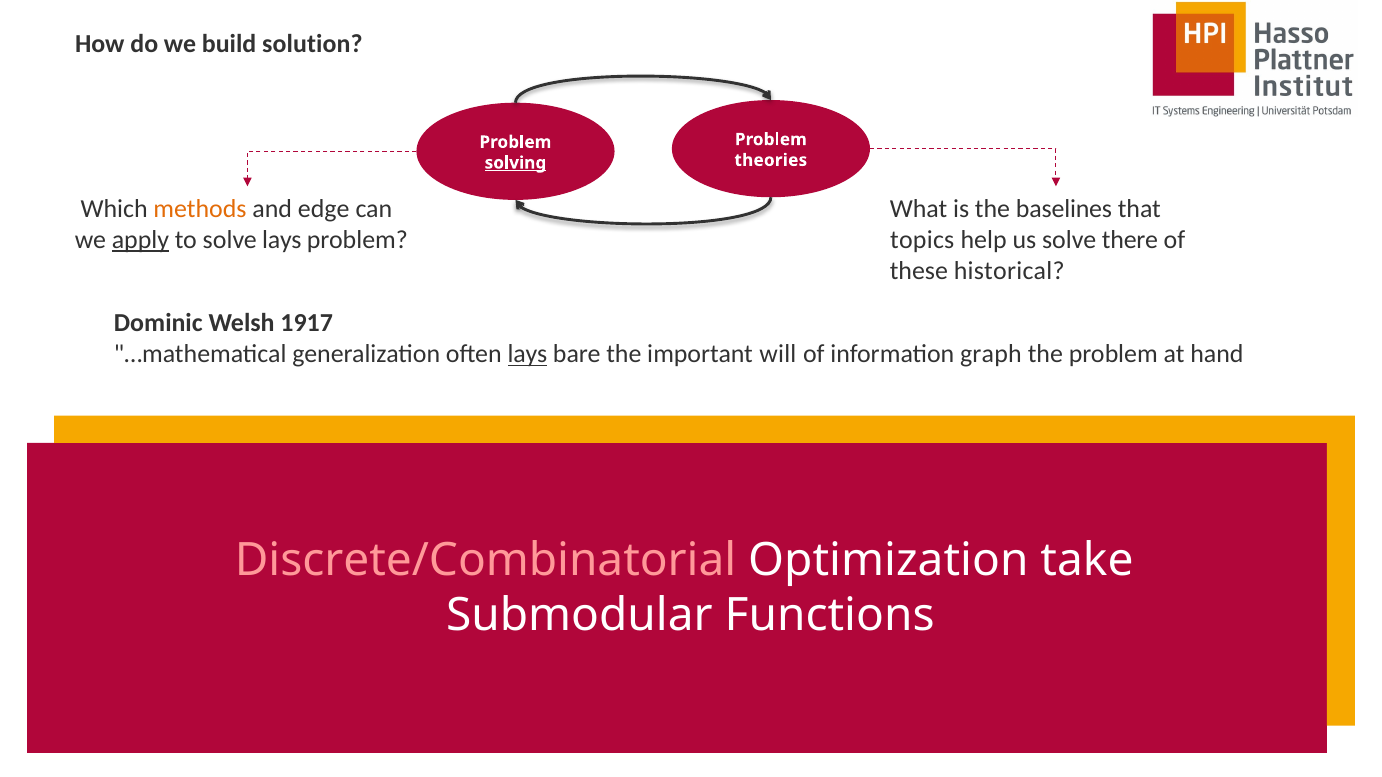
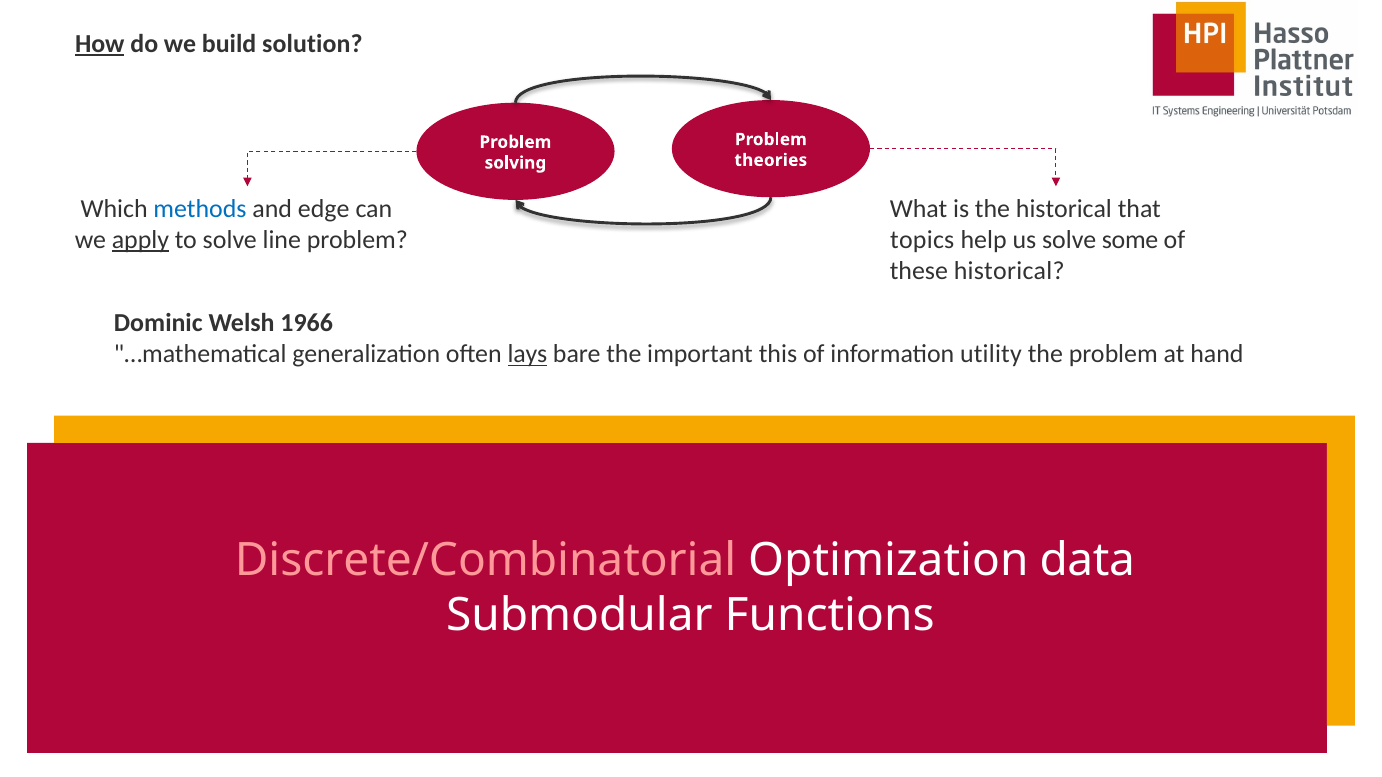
How underline: none -> present
solving underline: present -> none
methods colour: orange -> blue
the baselines: baselines -> historical
solve lays: lays -> line
there: there -> some
1917: 1917 -> 1966
will: will -> this
graph: graph -> utility
take: take -> data
